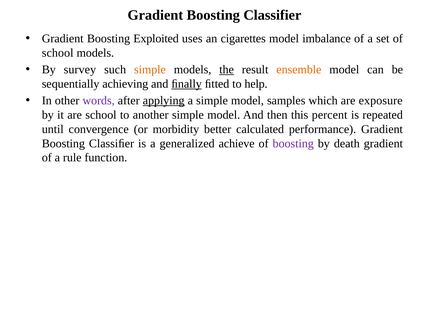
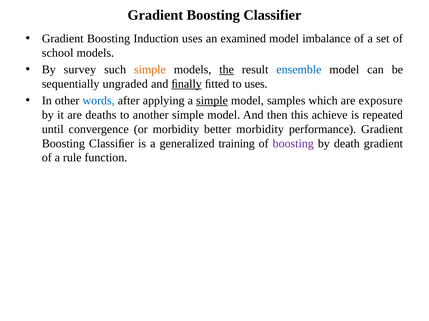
Exploited: Exploited -> Induction
cigarettes: cigarettes -> examined
ensemble colour: orange -> blue
achieving: achieving -> ungraded
to help: help -> uses
words colour: purple -> blue
applying underline: present -> none
simple at (212, 101) underline: none -> present
are school: school -> deaths
percent: percent -> achieve
better calculated: calculated -> morbidity
achieve: achieve -> training
